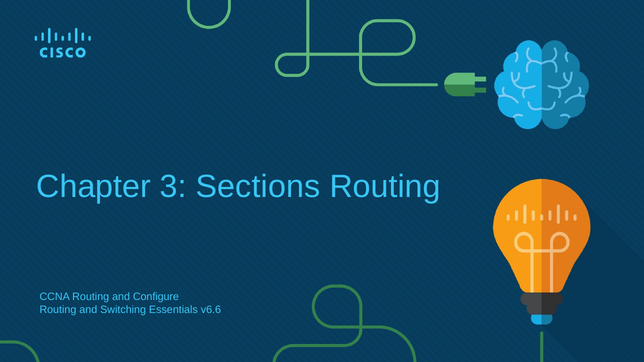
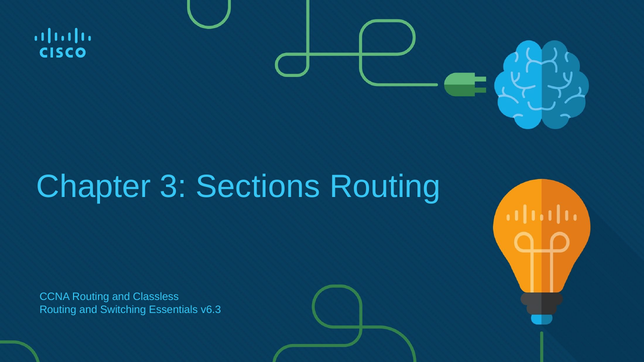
Configure: Configure -> Classless
v6.6: v6.6 -> v6.3
